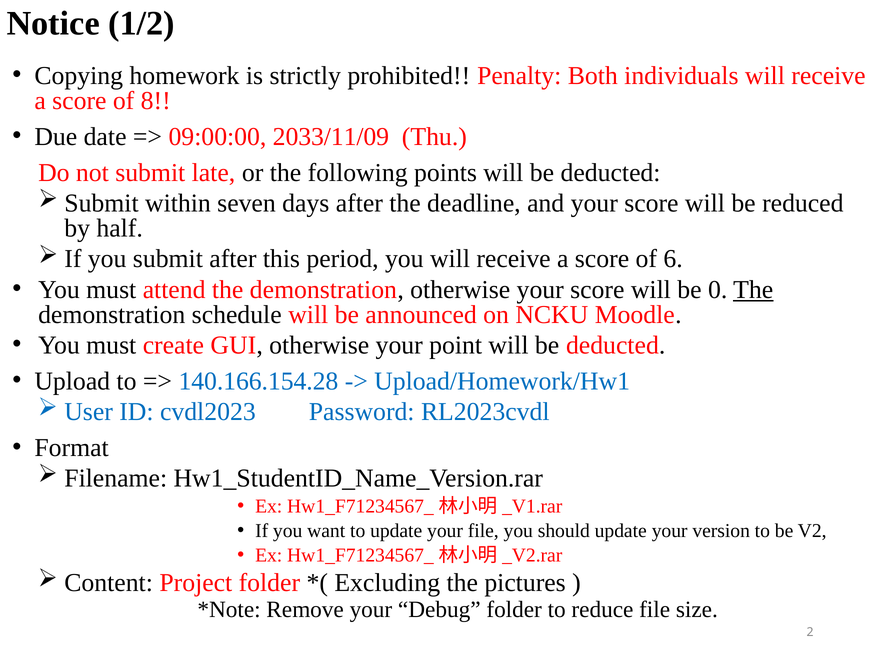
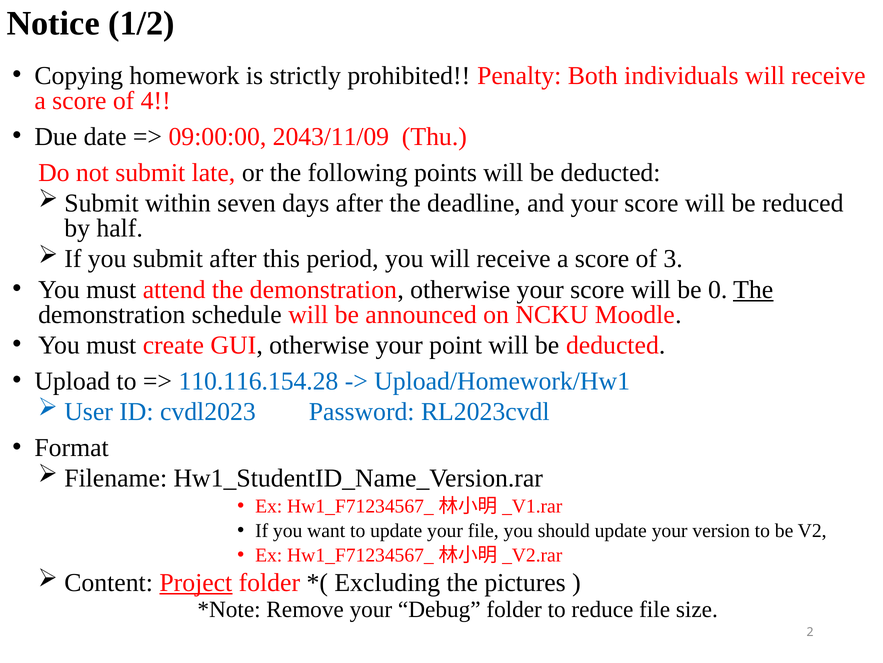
8: 8 -> 4
2033/11/09: 2033/11/09 -> 2043/11/09
6: 6 -> 3
140.166.154.28: 140.166.154.28 -> 110.116.154.28
Project underline: none -> present
